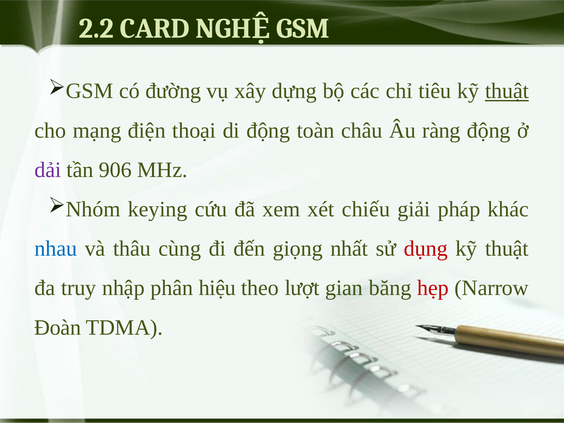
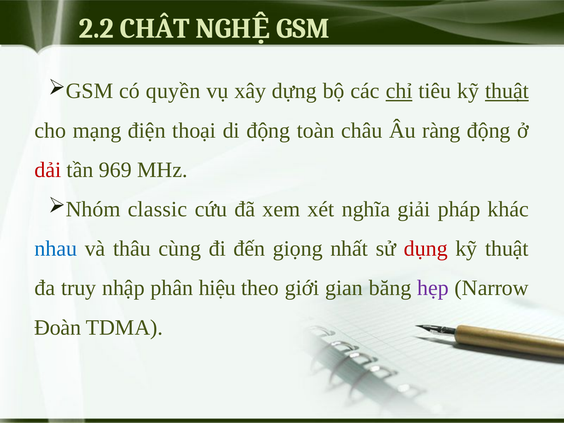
CARD: CARD -> CHẤT
đường: đường -> quyền
chỉ underline: none -> present
dải colour: purple -> red
906: 906 -> 969
keying: keying -> classic
chiếu: chiếu -> nghĩa
lượt: lượt -> giới
hẹp colour: red -> purple
